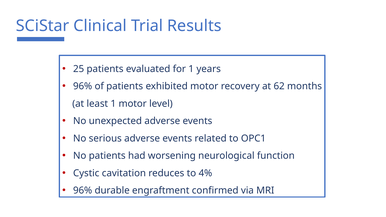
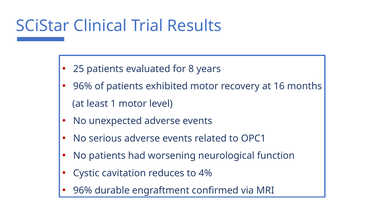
for 1: 1 -> 8
62: 62 -> 16
